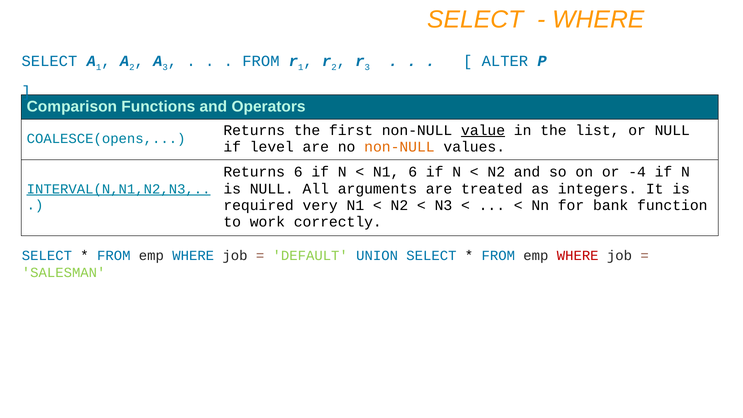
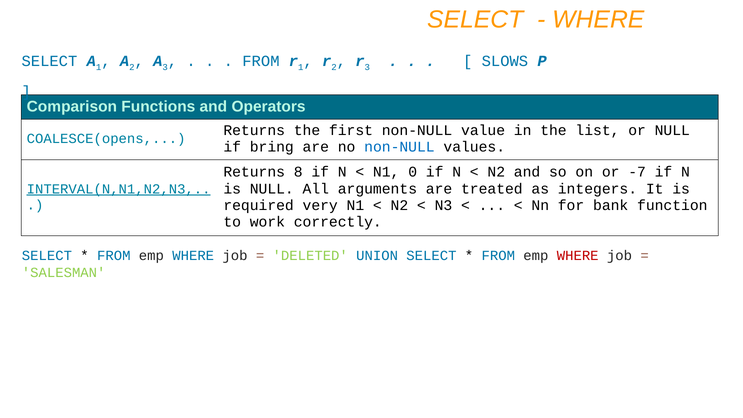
ALTER: ALTER -> SLOWS
value underline: present -> none
level: level -> bring
non-NULL at (399, 147) colour: orange -> blue
Returns 6: 6 -> 8
N1 6: 6 -> 0
-4: -4 -> -7
DEFAULT: DEFAULT -> DELETED
